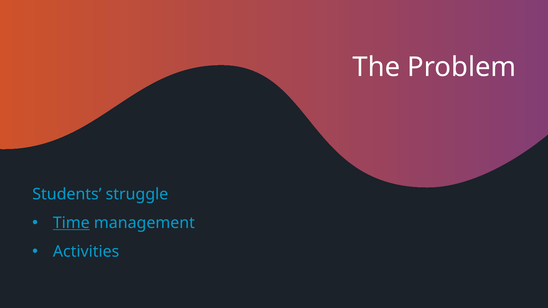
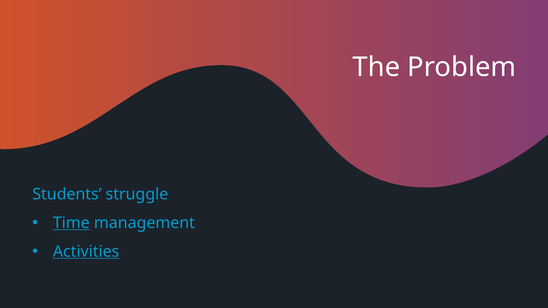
Activities underline: none -> present
